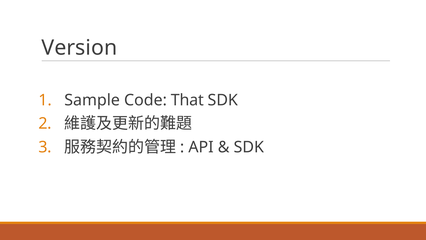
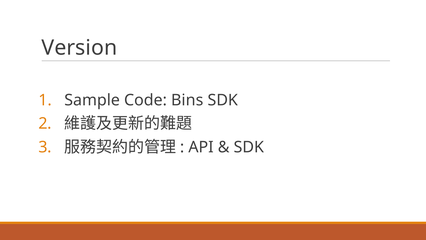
That: That -> Bins
